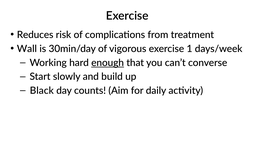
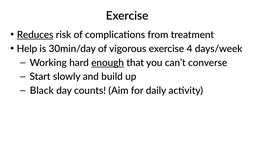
Reduces underline: none -> present
Wall: Wall -> Help
1: 1 -> 4
